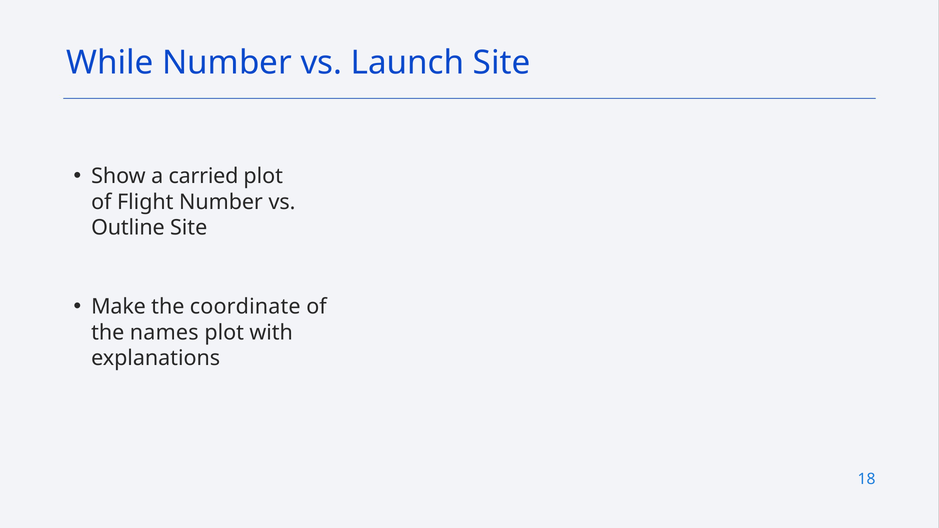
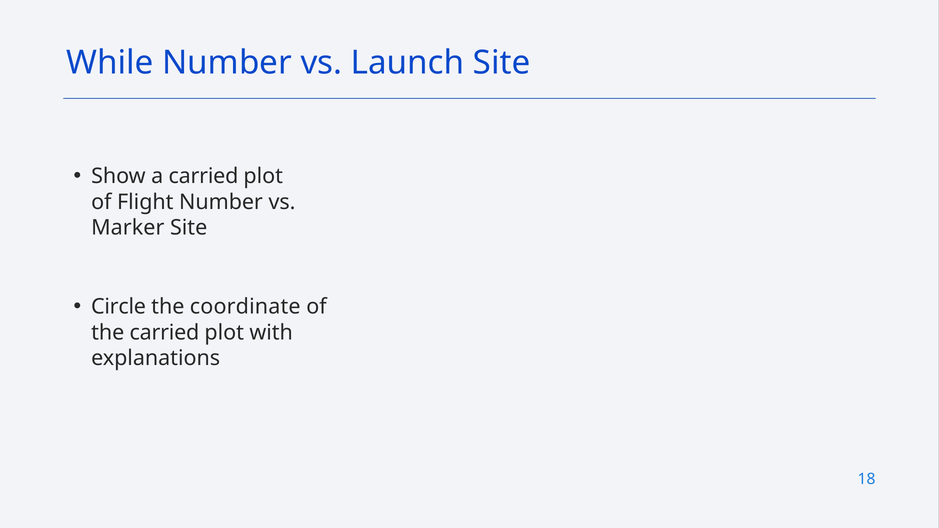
Outline: Outline -> Marker
Make: Make -> Circle
the names: names -> carried
